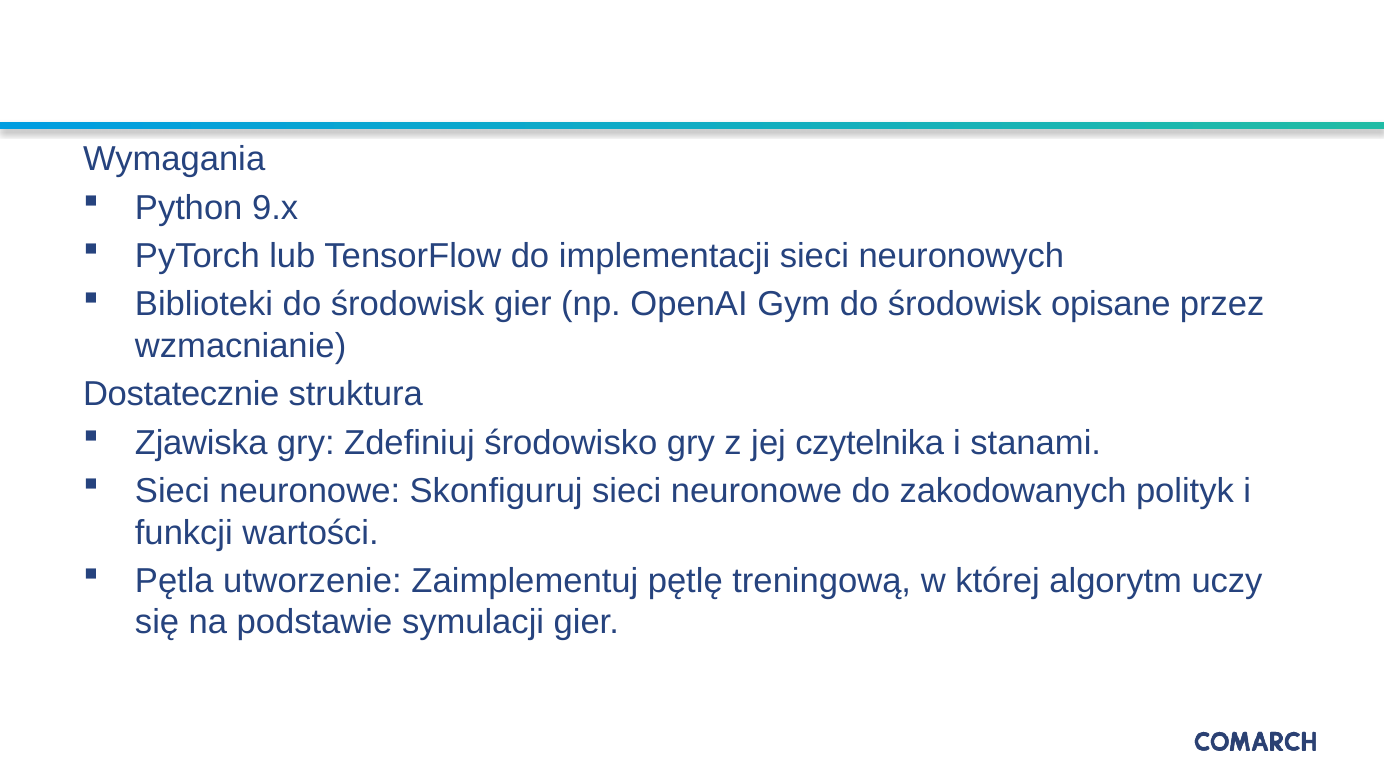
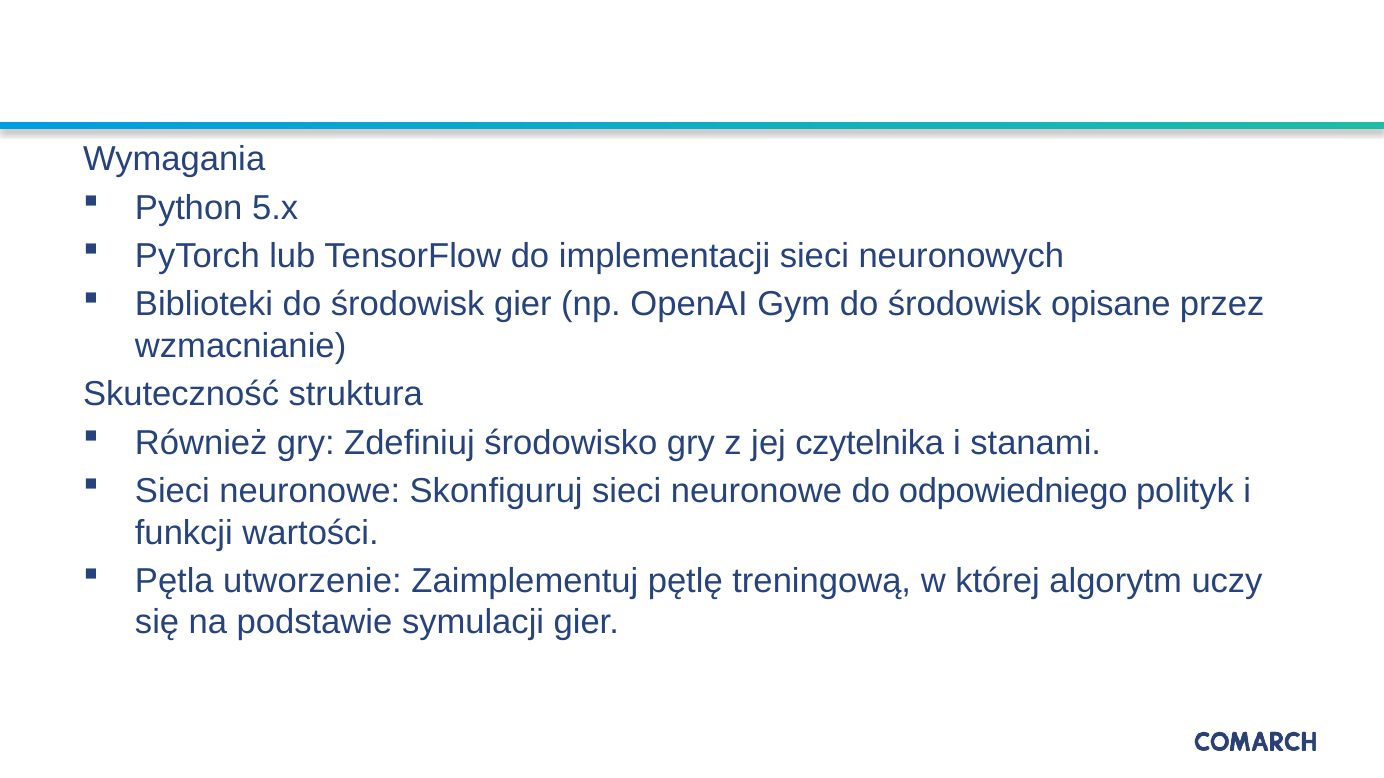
9.x: 9.x -> 5.x
Dostatecznie: Dostatecznie -> Skuteczność
Zjawiska: Zjawiska -> Również
zakodowanych: zakodowanych -> odpowiedniego
